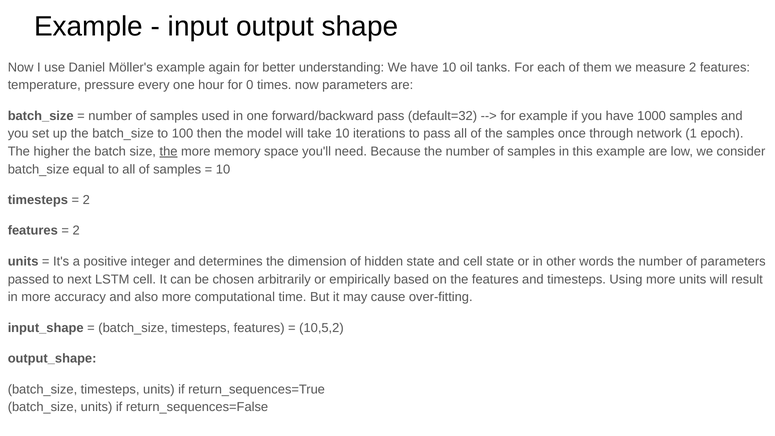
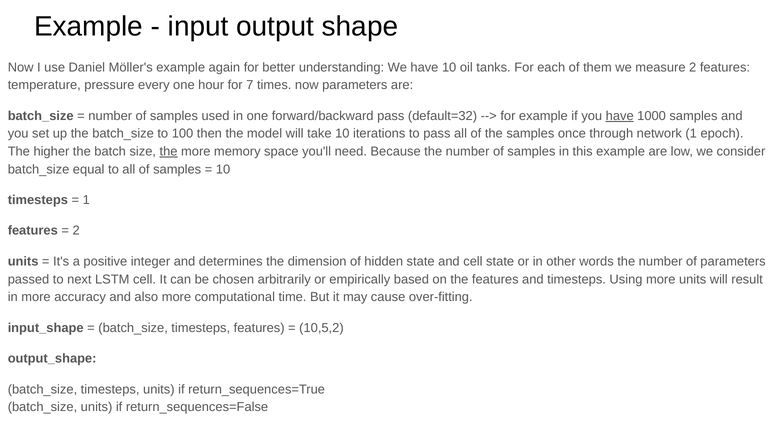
0: 0 -> 7
have at (620, 116) underline: none -> present
2 at (86, 200): 2 -> 1
